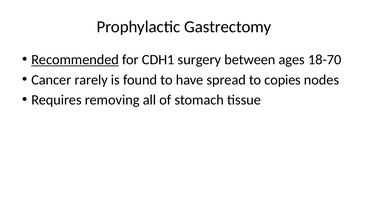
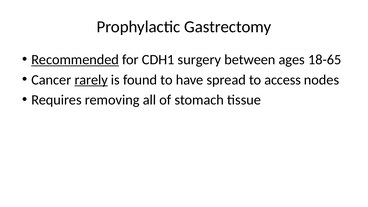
18-70: 18-70 -> 18-65
rarely underline: none -> present
copies: copies -> access
